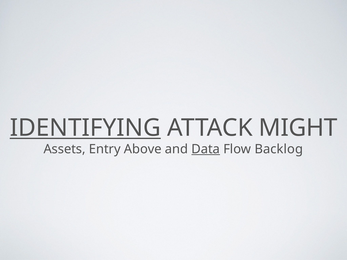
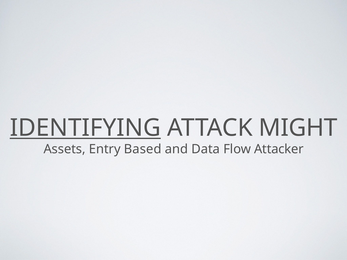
Above: Above -> Based
Data underline: present -> none
Backlog: Backlog -> Attacker
